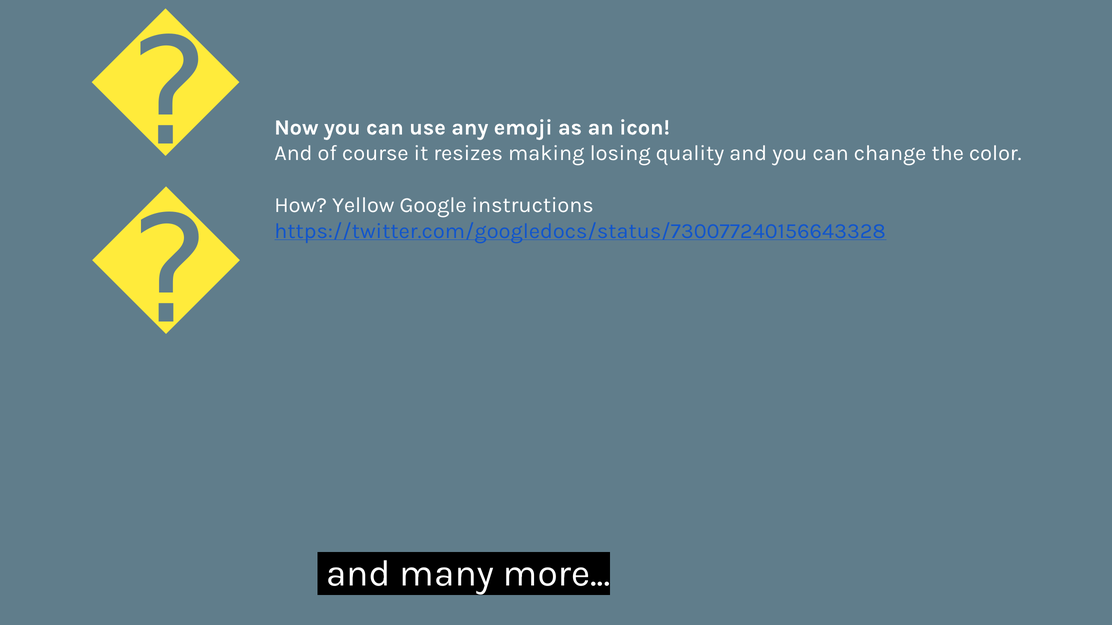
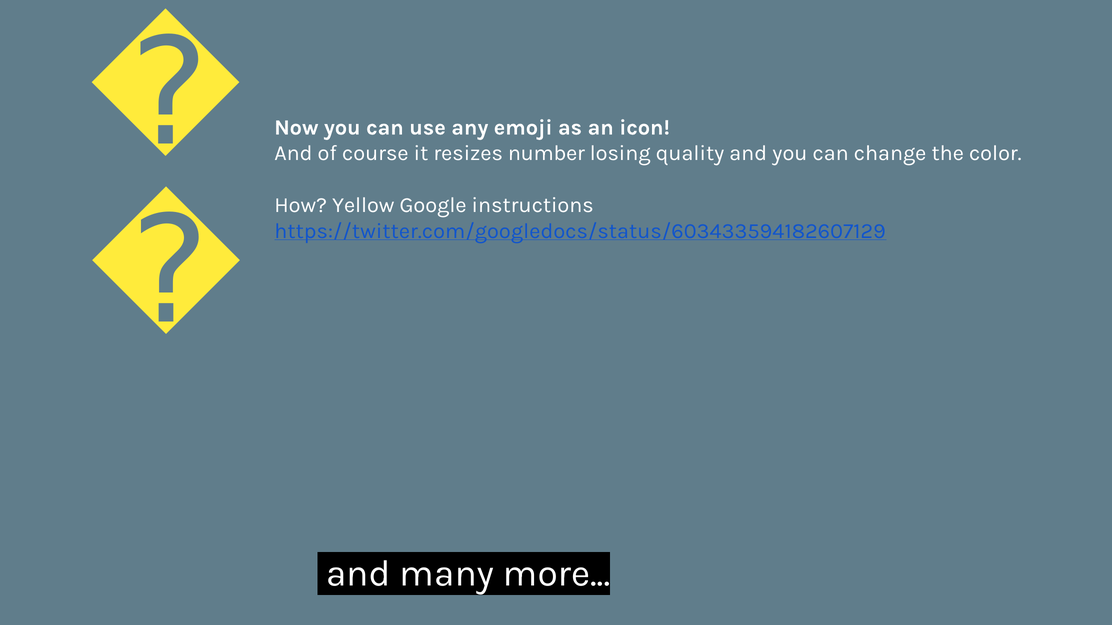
making: making -> number
https://twitter.com/googledocs/status/730077240156643328: https://twitter.com/googledocs/status/730077240156643328 -> https://twitter.com/googledocs/status/603433594182607129
